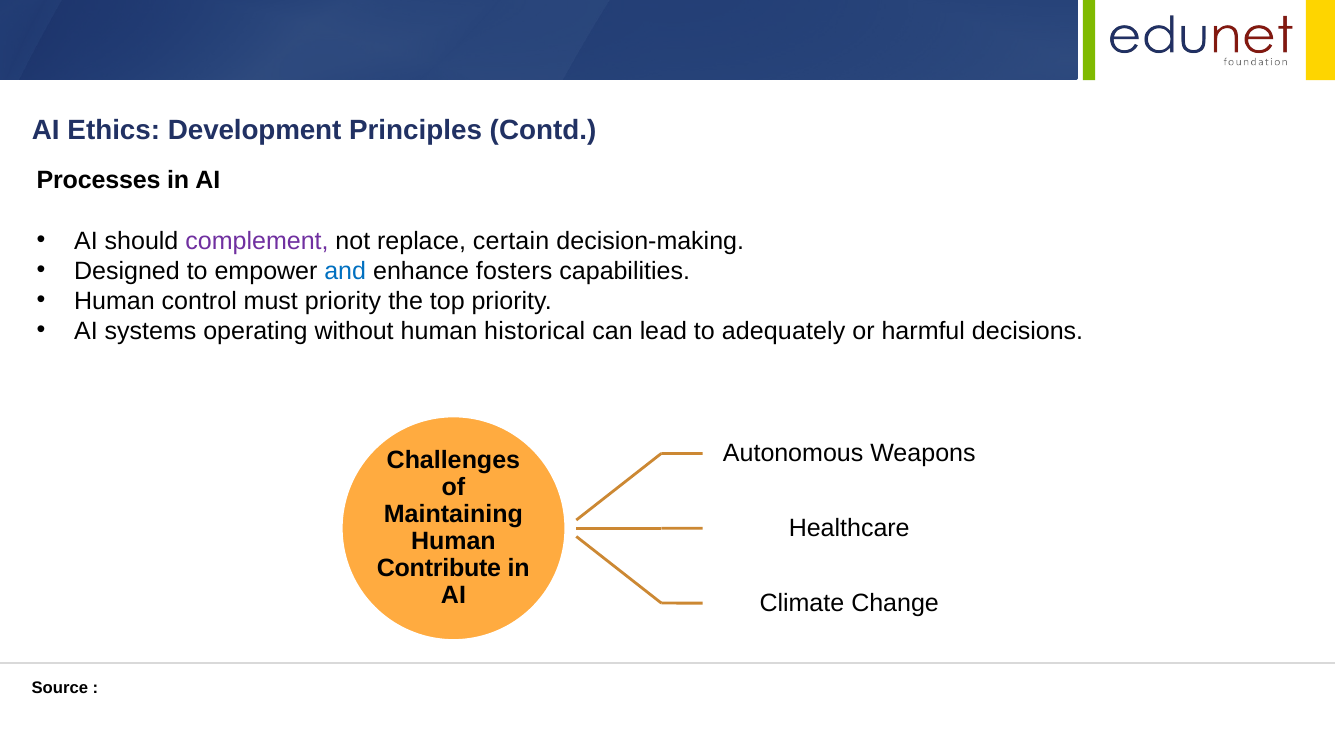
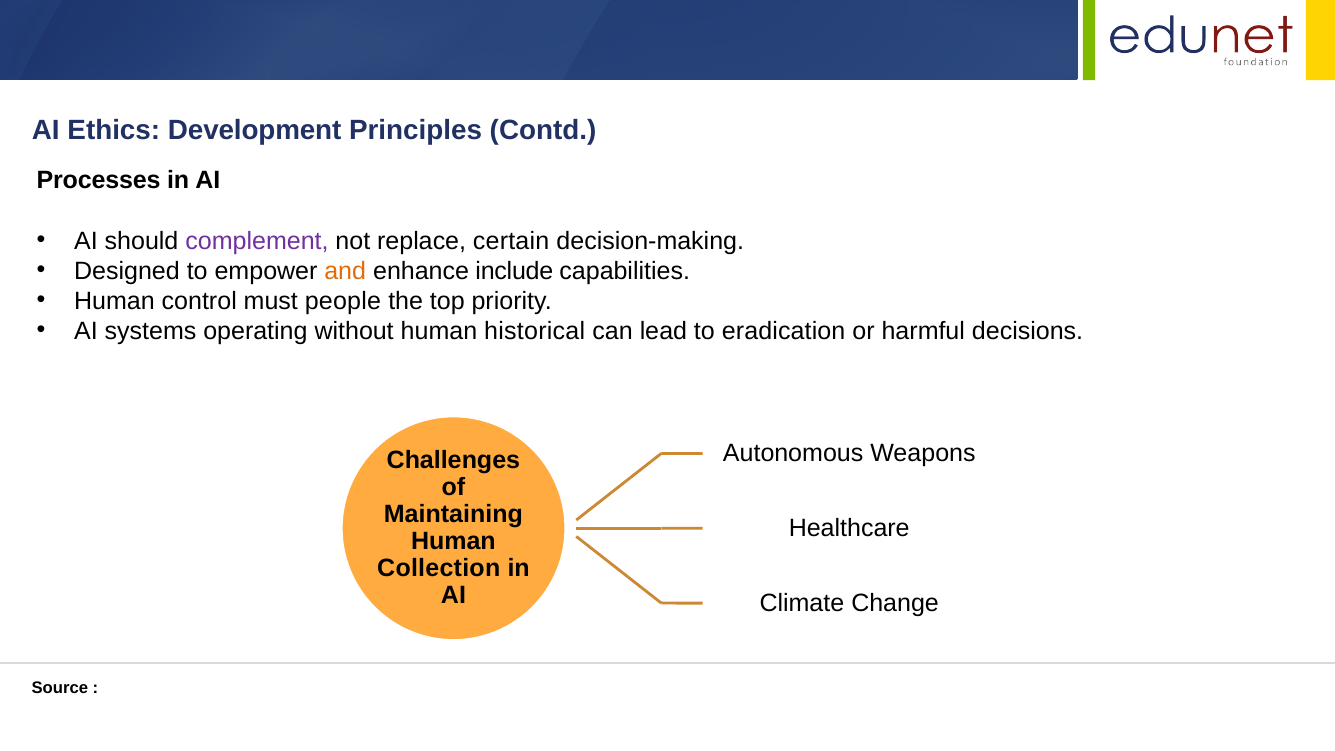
and colour: blue -> orange
fosters: fosters -> include
must priority: priority -> people
adequately: adequately -> eradication
Contribute: Contribute -> Collection
